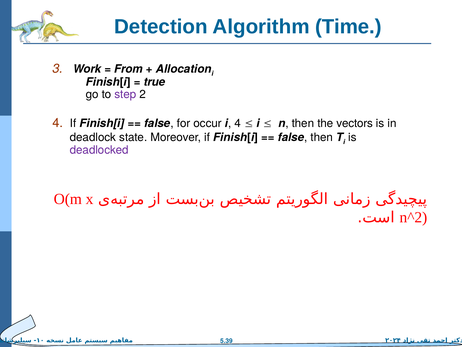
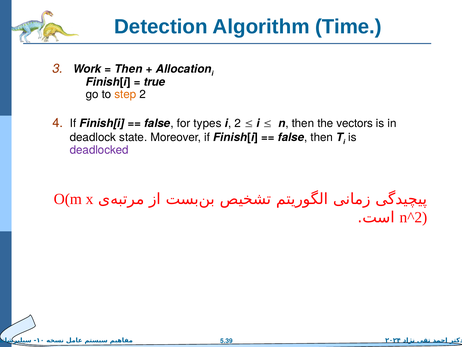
From at (129, 69): From -> Then
step colour: purple -> orange
occur: occur -> types
i 4: 4 -> 2
